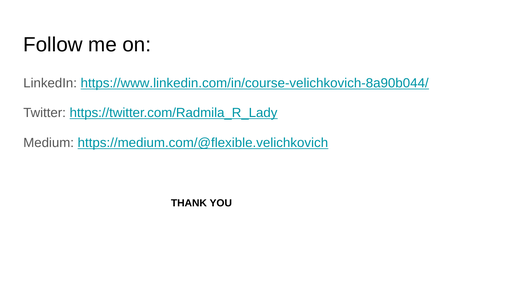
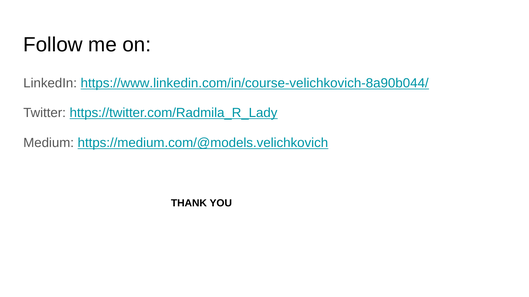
https://medium.com/@flexible.velichkovich: https://medium.com/@flexible.velichkovich -> https://medium.com/@models.velichkovich
